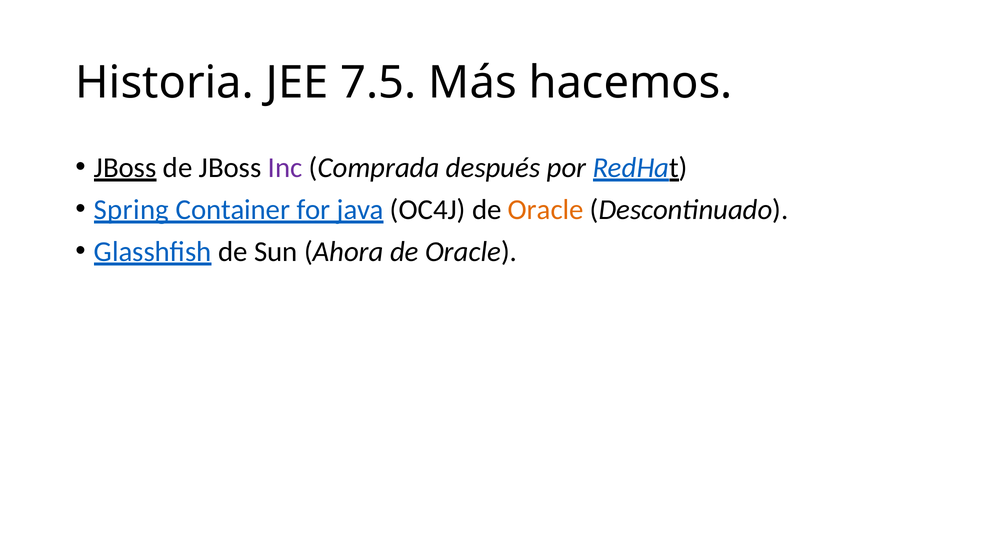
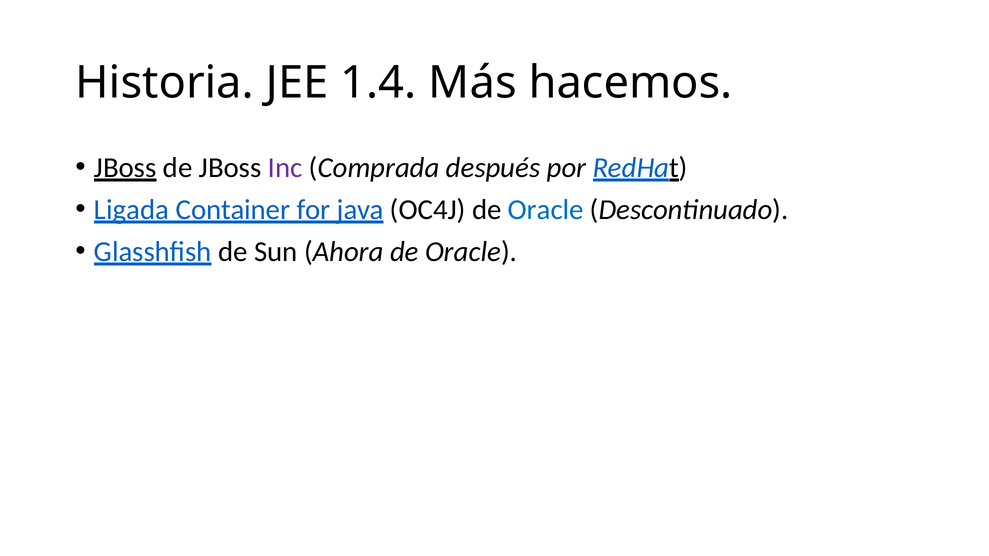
7.5: 7.5 -> 1.4
Spring: Spring -> Ligada
Oracle at (546, 210) colour: orange -> blue
